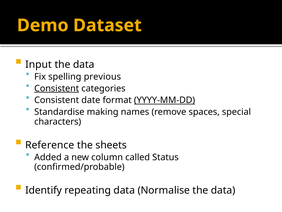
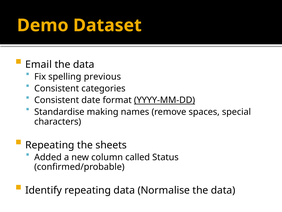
Input: Input -> Email
Consistent at (57, 88) underline: present -> none
Reference at (50, 145): Reference -> Repeating
